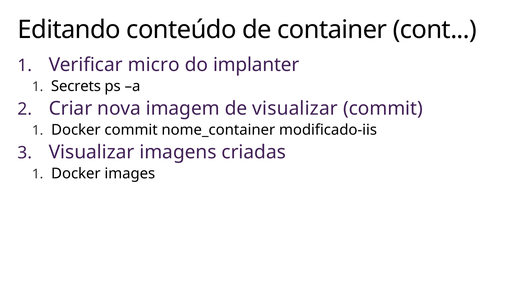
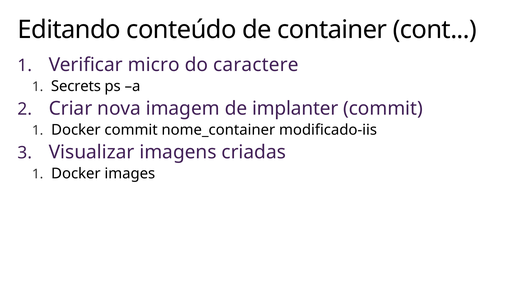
implanter: implanter -> caractere
de visualizar: visualizar -> implanter
